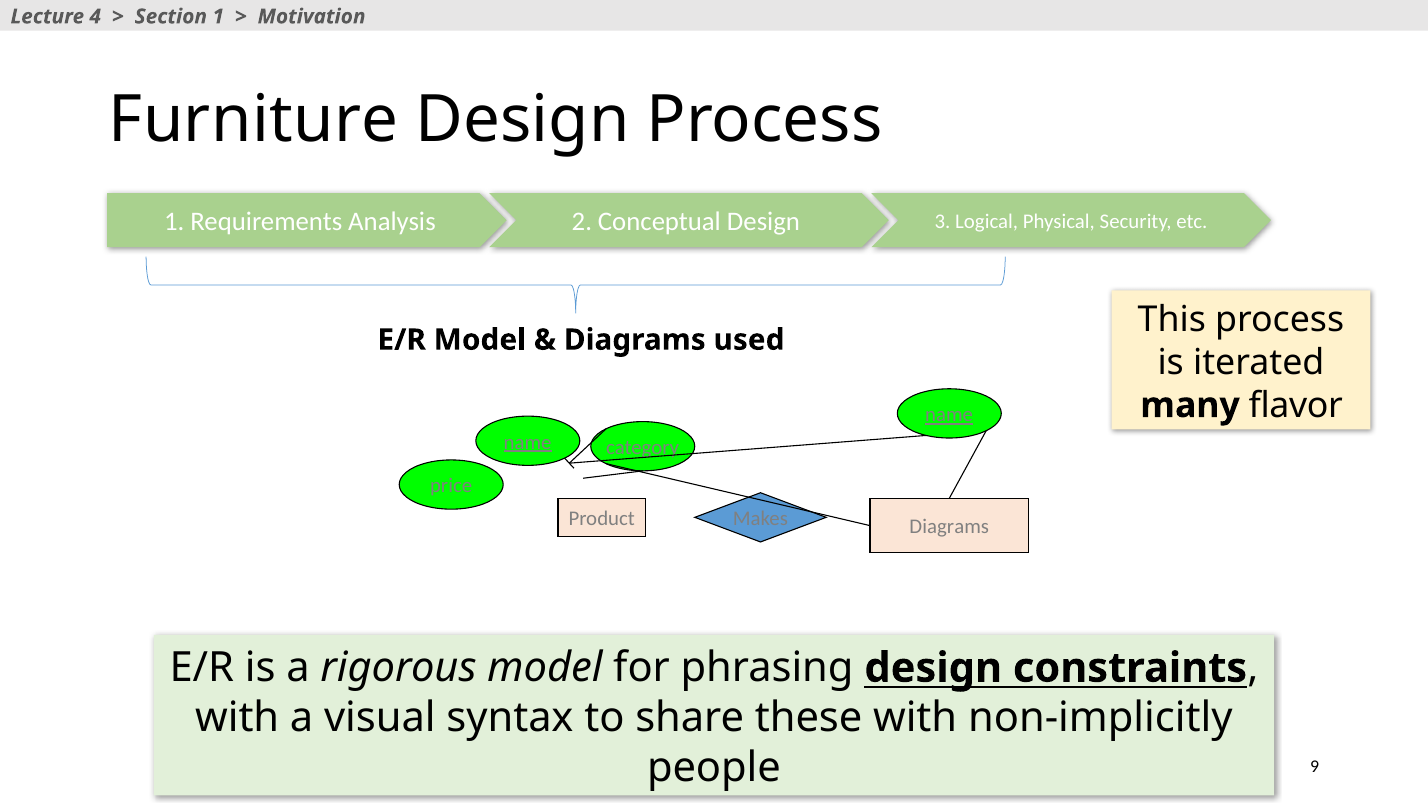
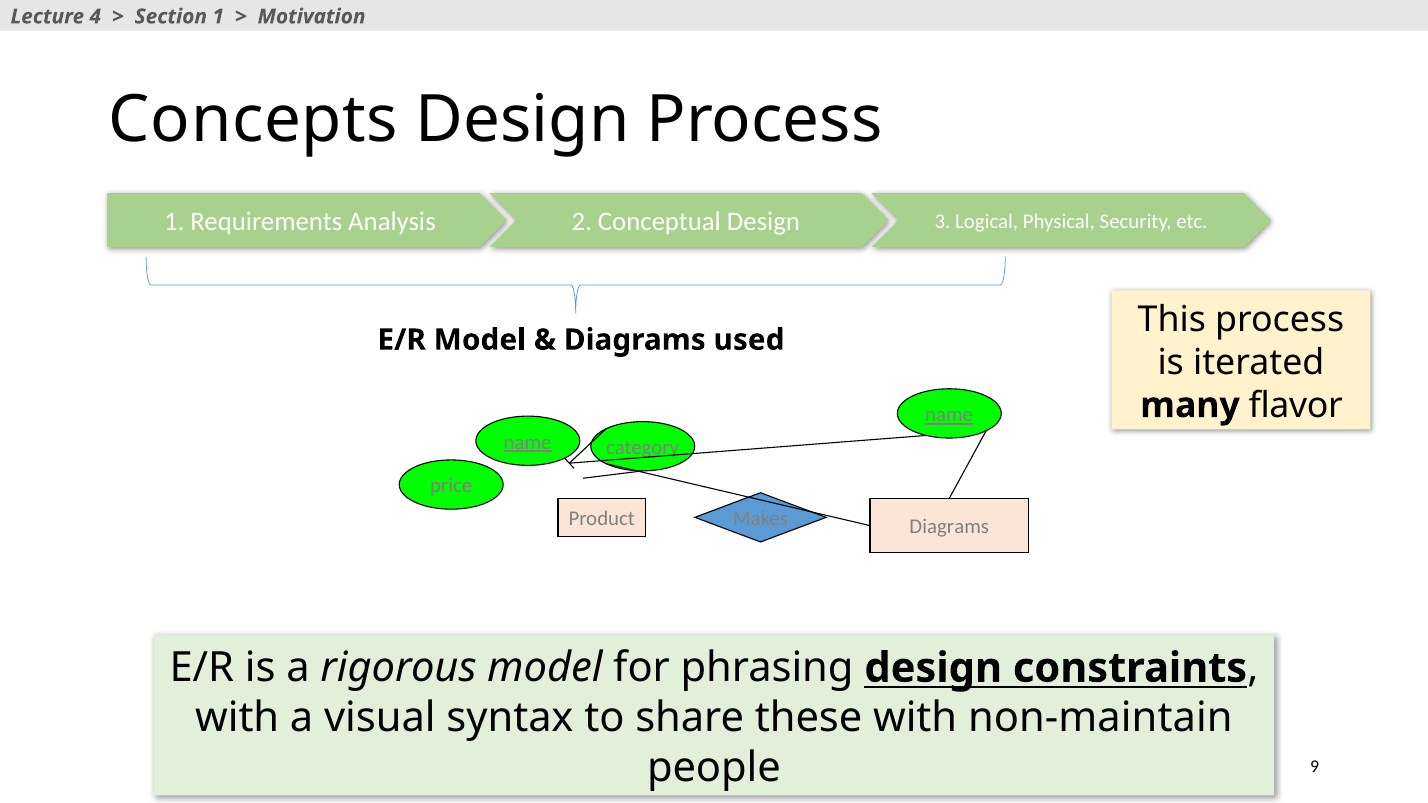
Furniture: Furniture -> Concepts
non-implicitly: non-implicitly -> non-maintain
